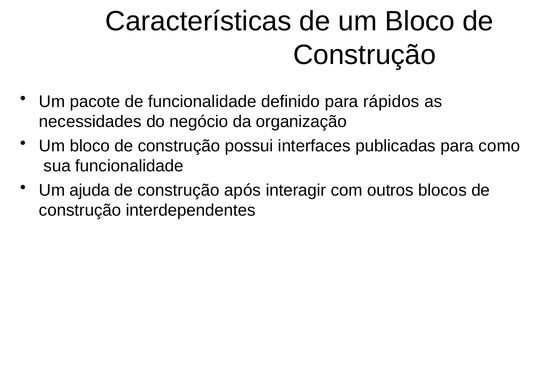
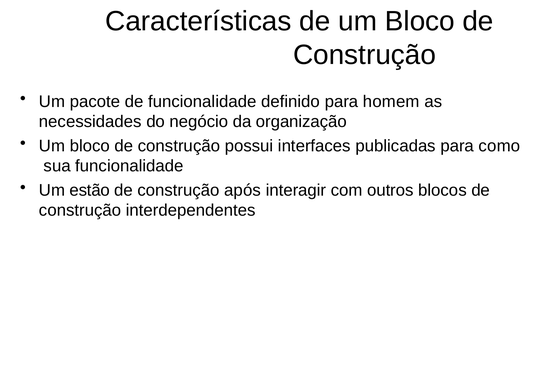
rápidos: rápidos -> homem
ajuda: ajuda -> estão
